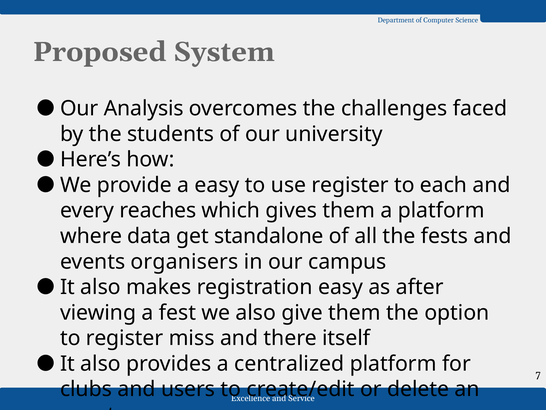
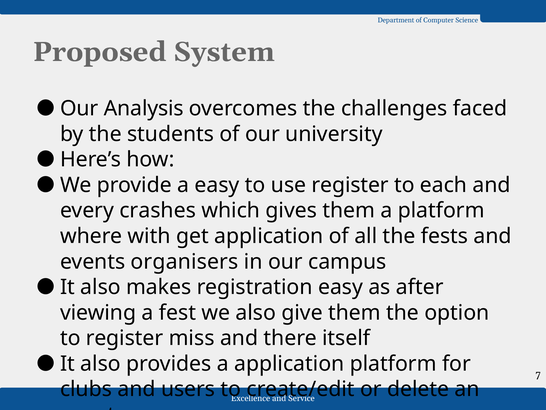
reaches: reaches -> crashes
data: data -> with
get standalone: standalone -> application
a centralized: centralized -> application
